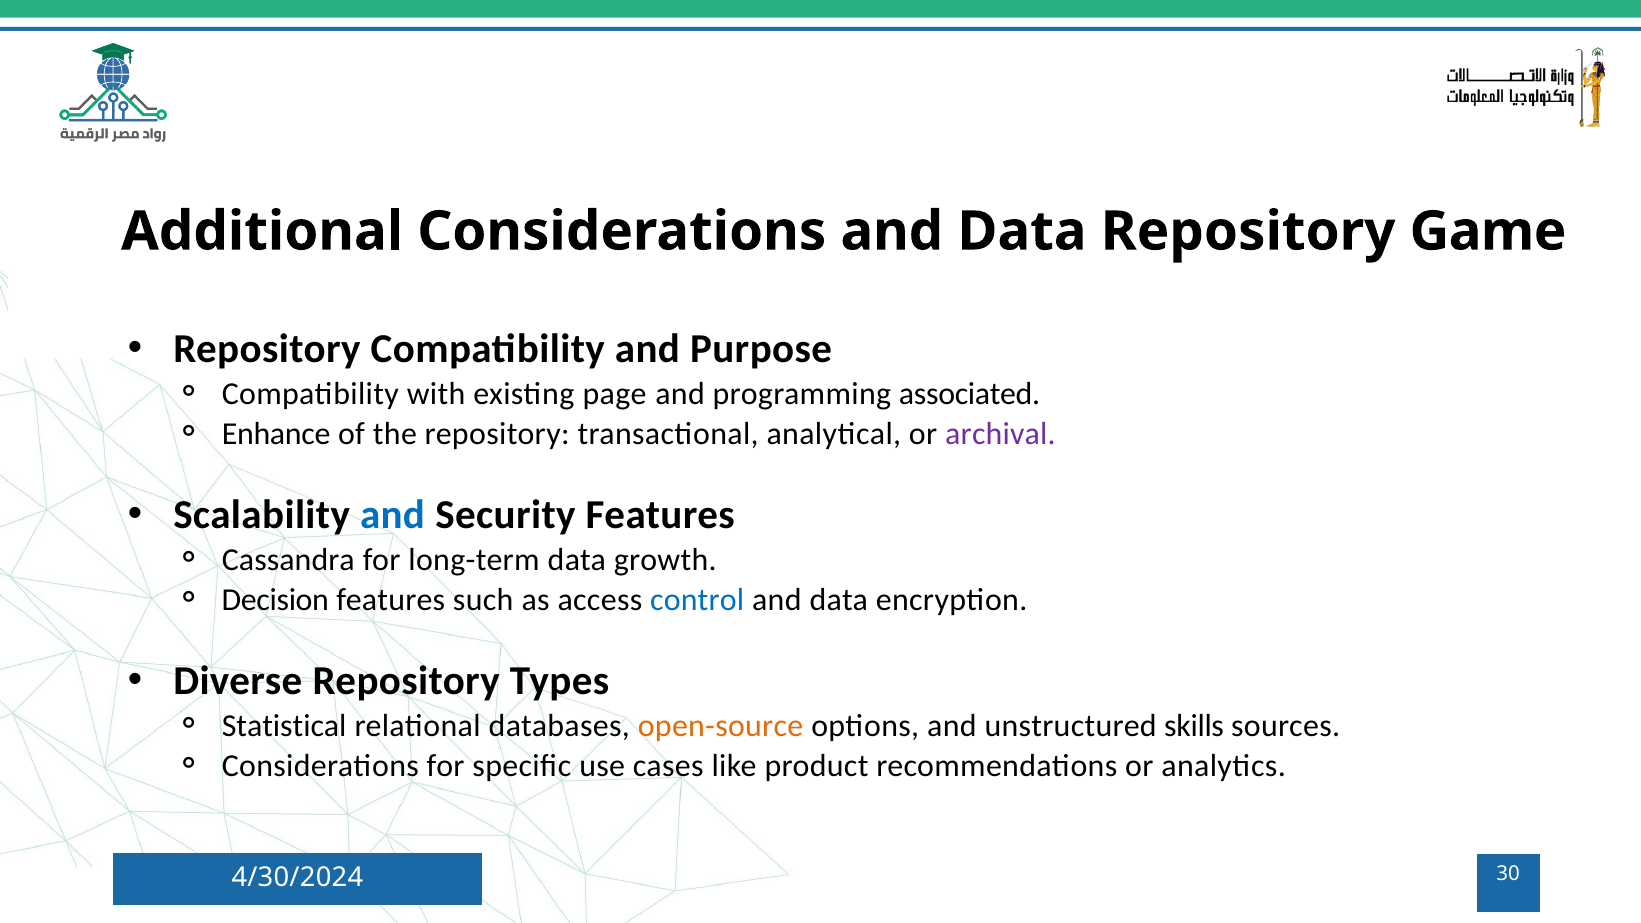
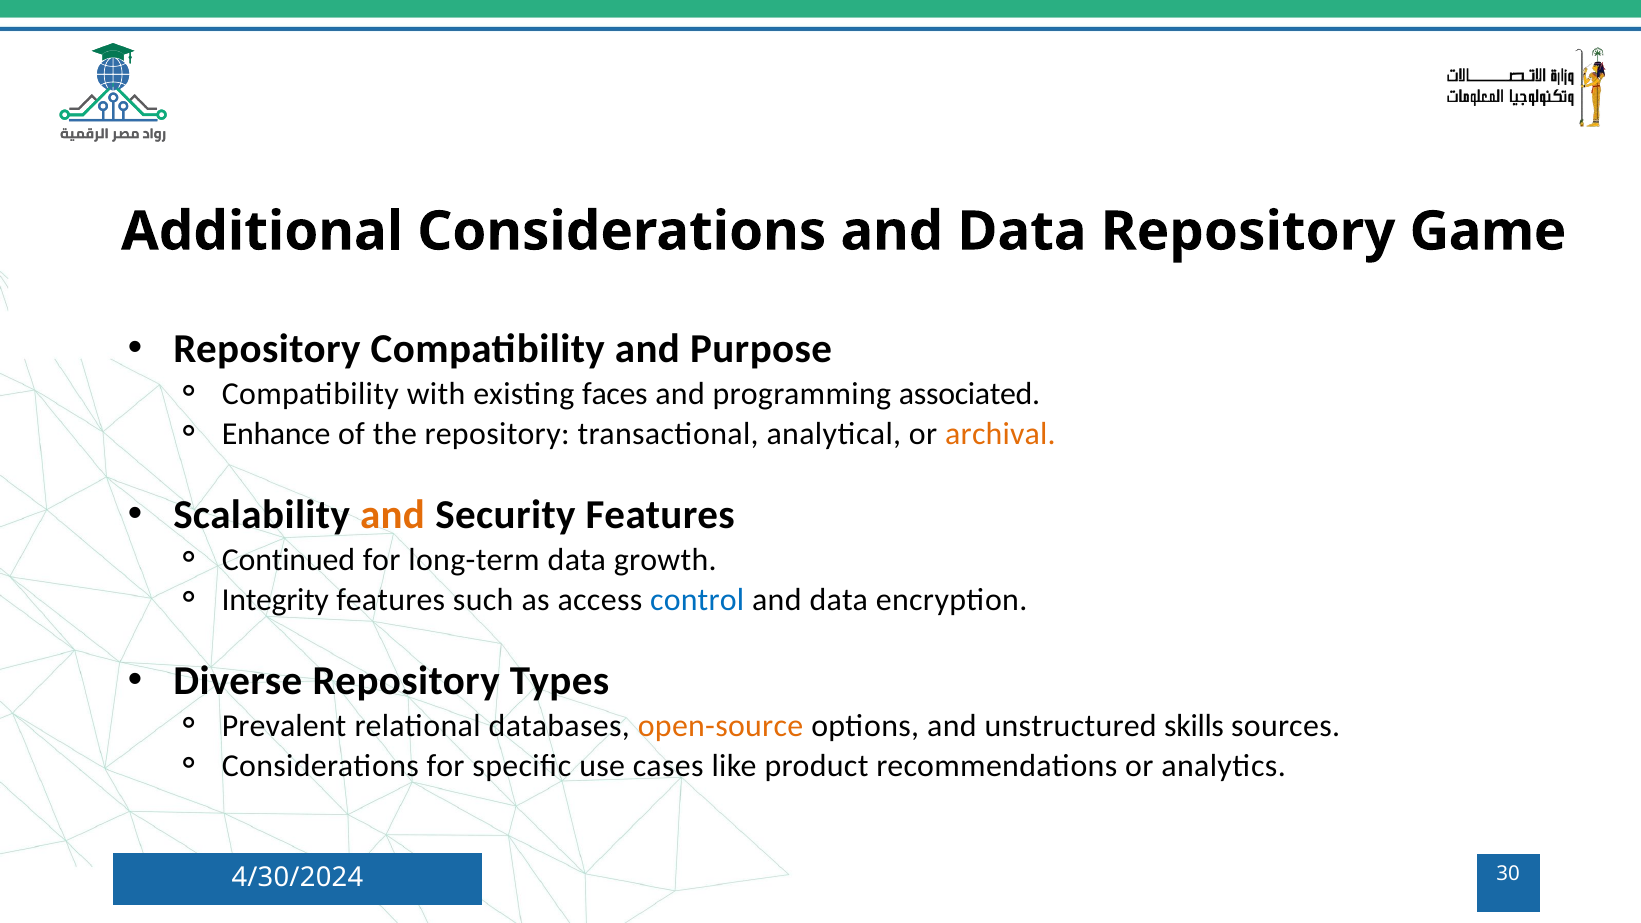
page: page -> faces
archival colour: purple -> orange
and at (393, 515) colour: blue -> orange
Cassandra: Cassandra -> Continued
Decision: Decision -> Integrity
Statistical: Statistical -> Prevalent
